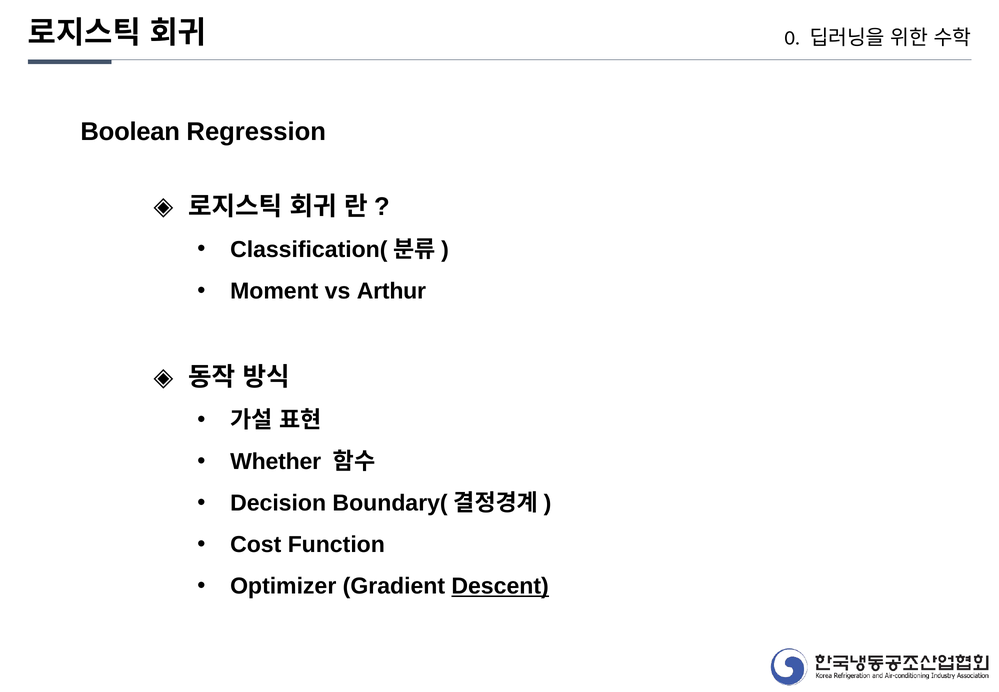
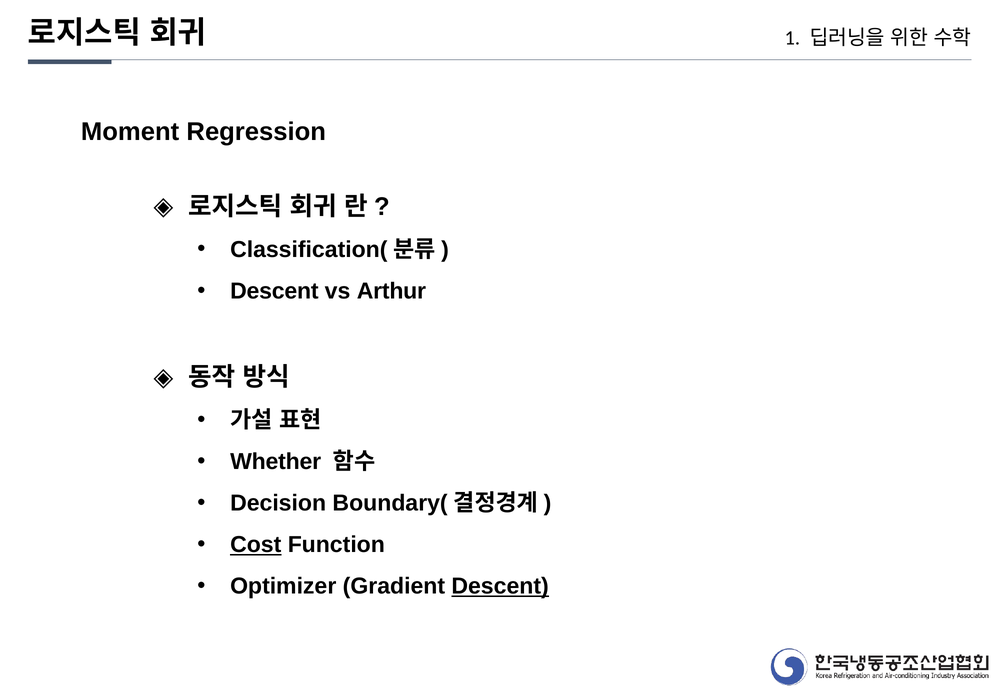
0: 0 -> 1
Boolean: Boolean -> Moment
Moment at (274, 291): Moment -> Descent
Cost underline: none -> present
